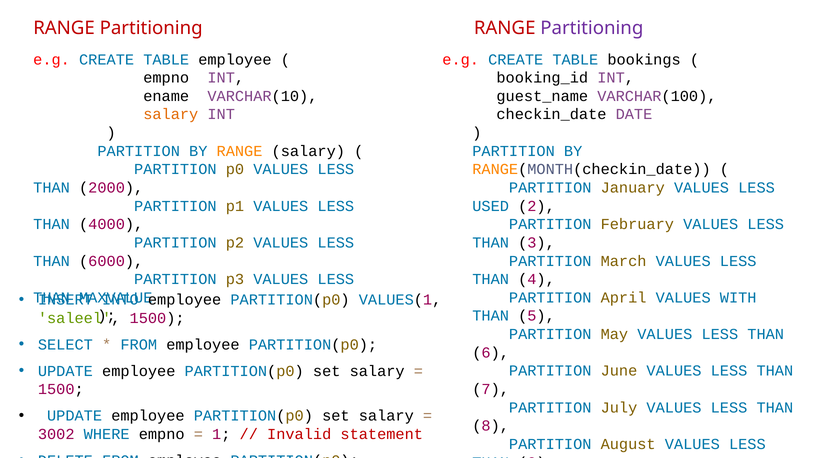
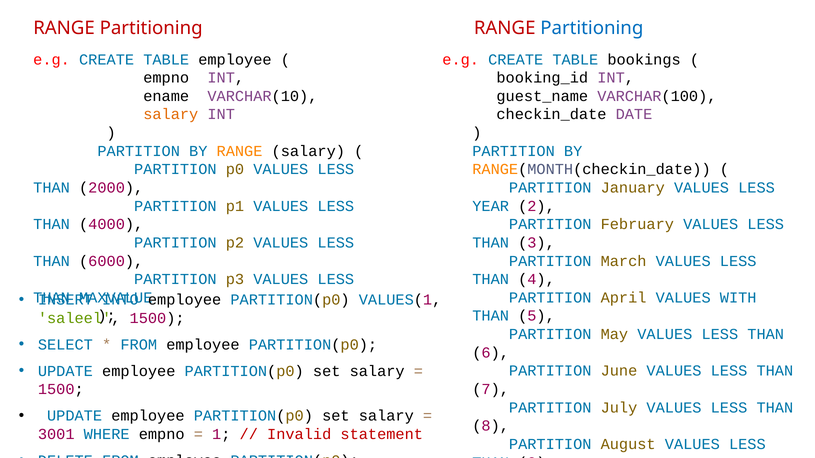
Partitioning at (592, 28) colour: purple -> blue
USED: USED -> YEAR
3002: 3002 -> 3001
